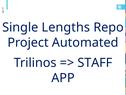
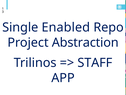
Lengths: Lengths -> Enabled
Automated: Automated -> Abstraction
